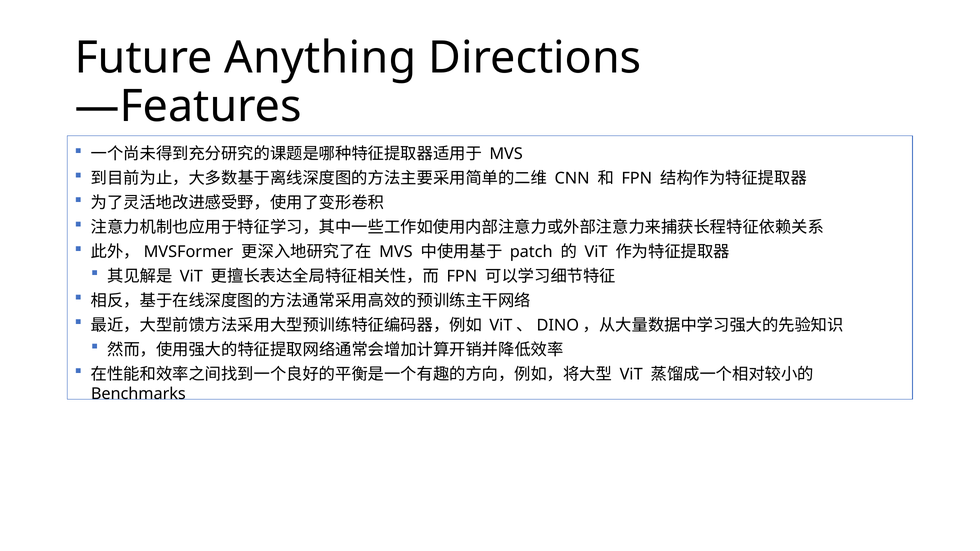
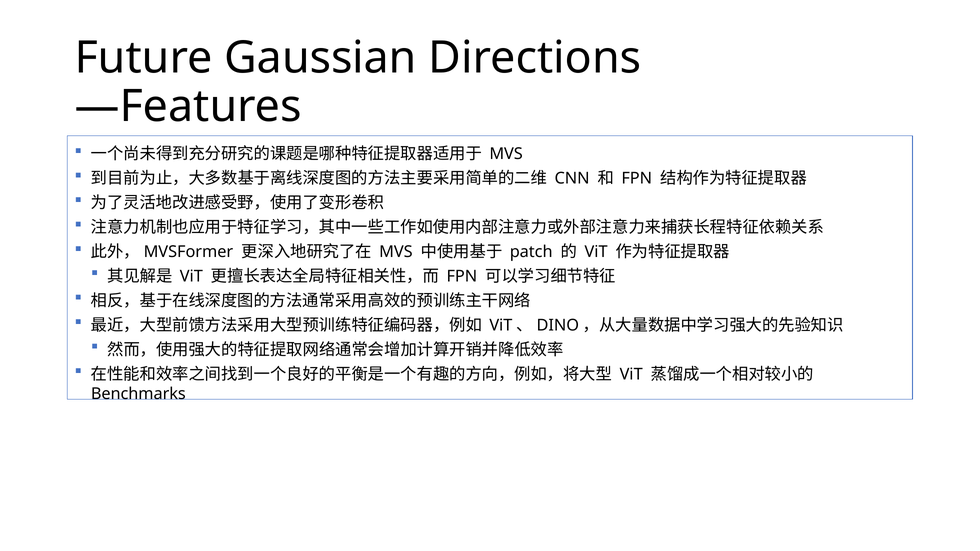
Anything: Anything -> Gaussian
